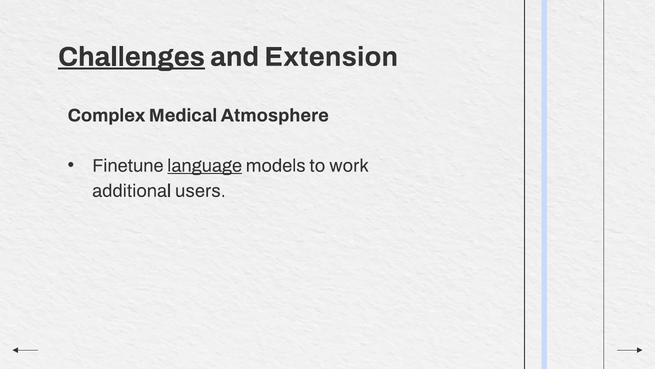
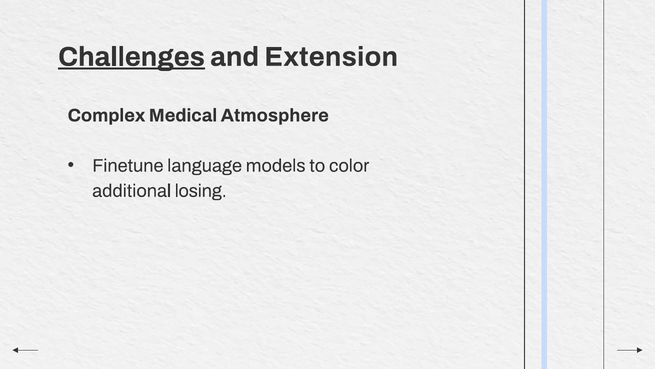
language underline: present -> none
work: work -> color
users: users -> losing
